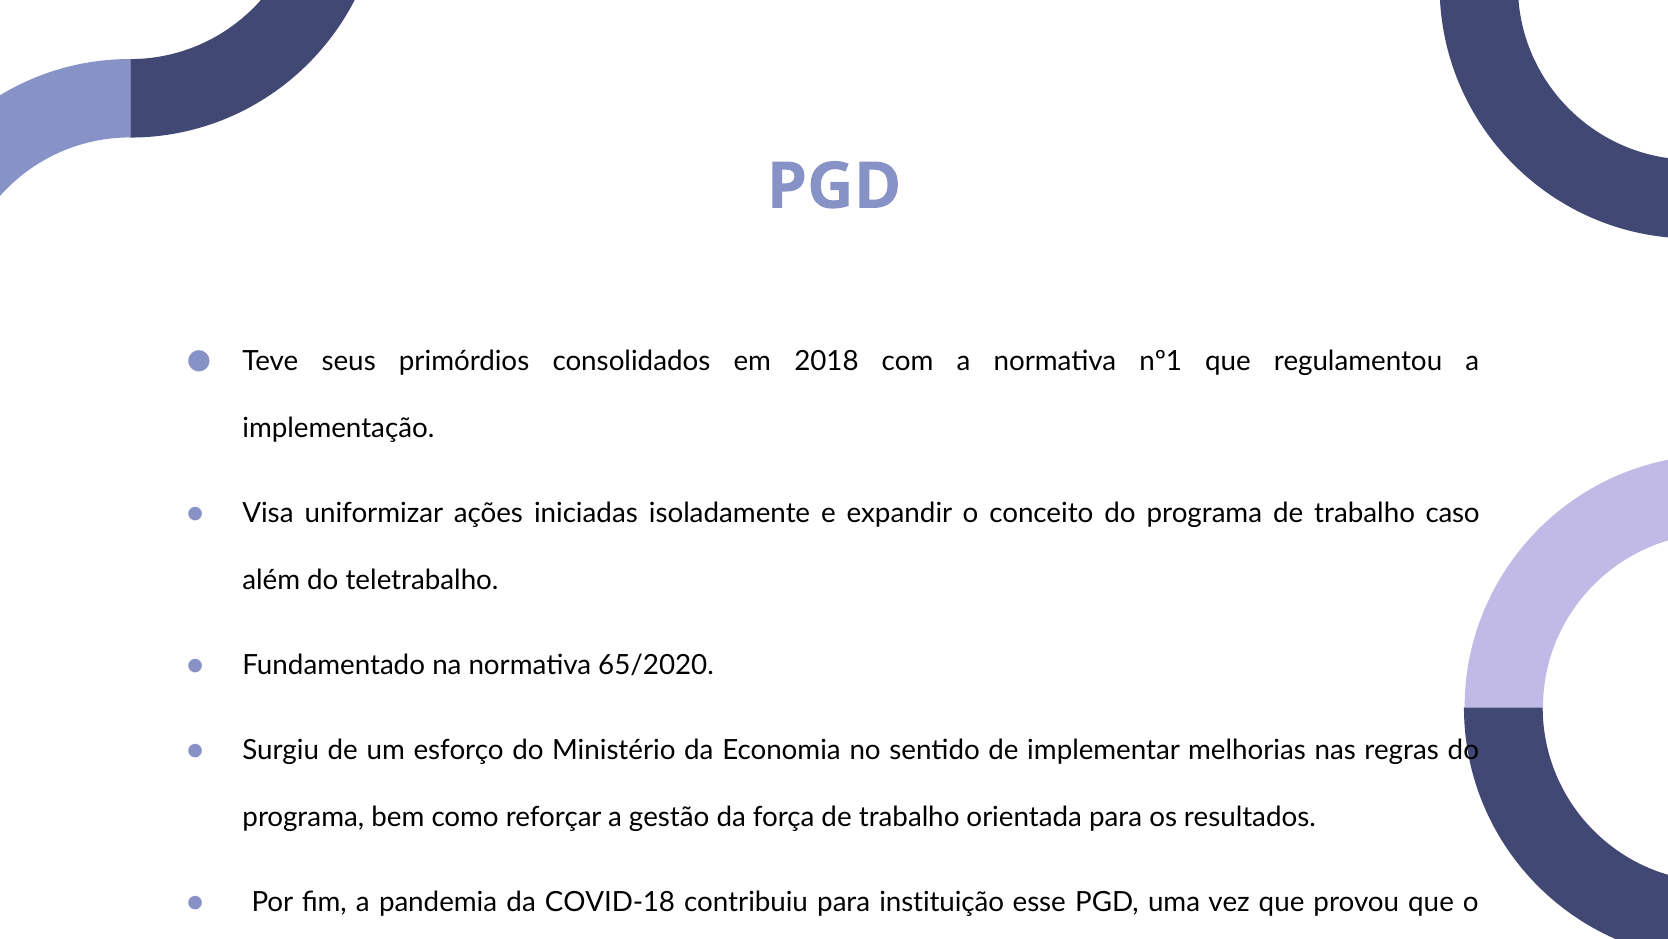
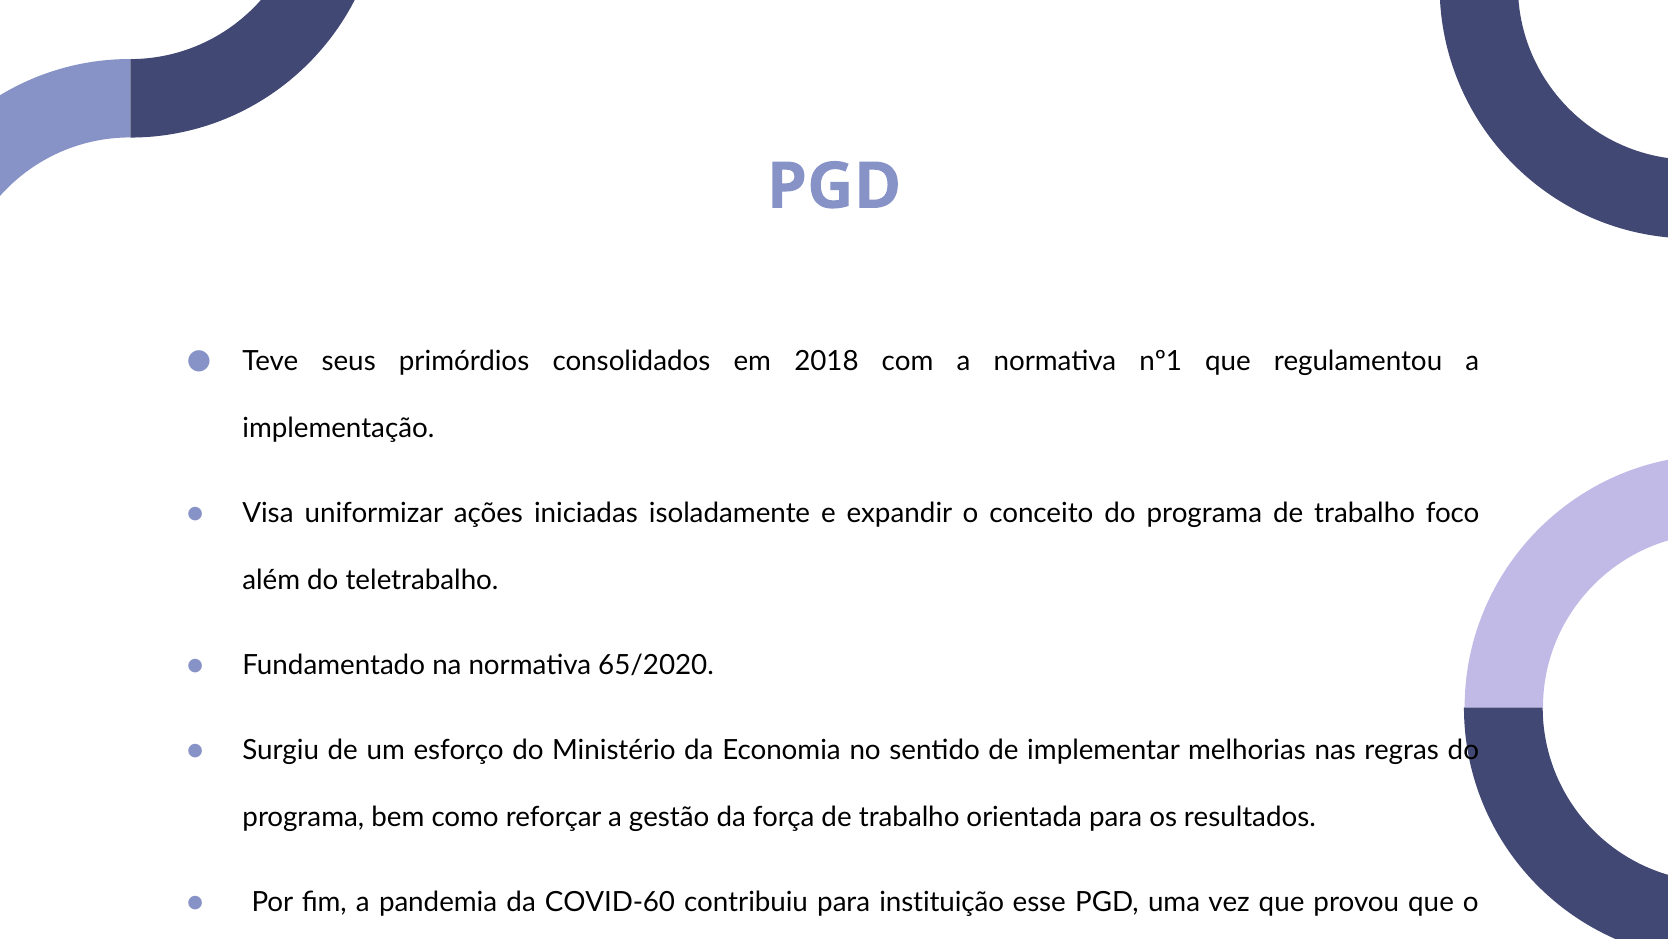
caso: caso -> foco
COVID-18: COVID-18 -> COVID-60
